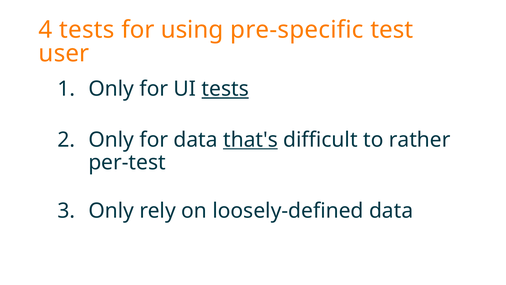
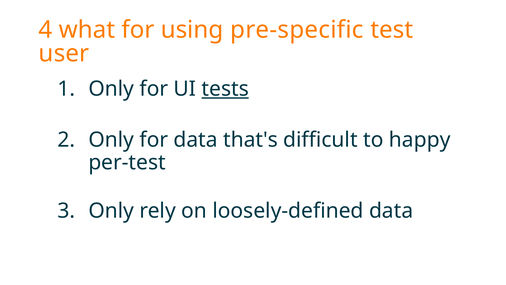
4 tests: tests -> what
that's underline: present -> none
rather: rather -> happy
